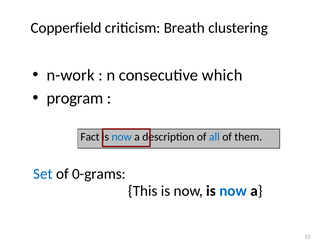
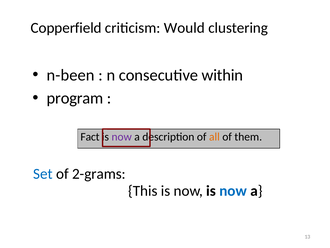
Breath: Breath -> Would
n-work: n-work -> n-been
which: which -> within
now at (122, 137) colour: blue -> purple
all colour: blue -> orange
0-grams: 0-grams -> 2-grams
